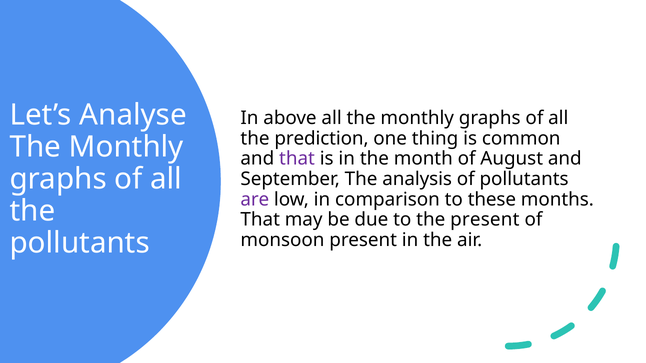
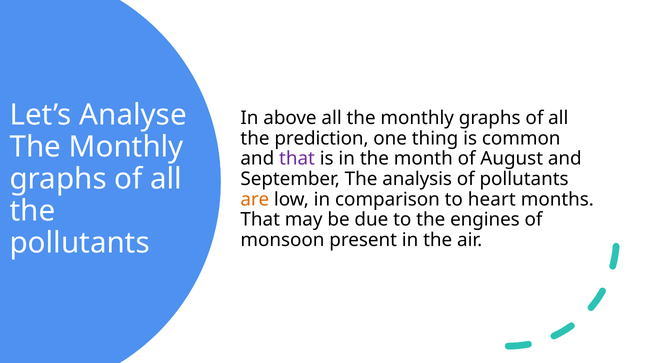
are colour: purple -> orange
these: these -> heart
the present: present -> engines
